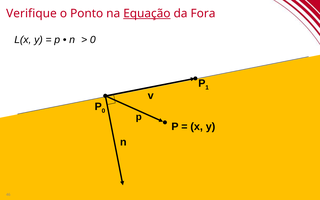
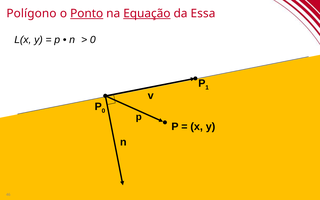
Verifique: Verifique -> Polígono
Ponto underline: none -> present
Fora: Fora -> Essa
